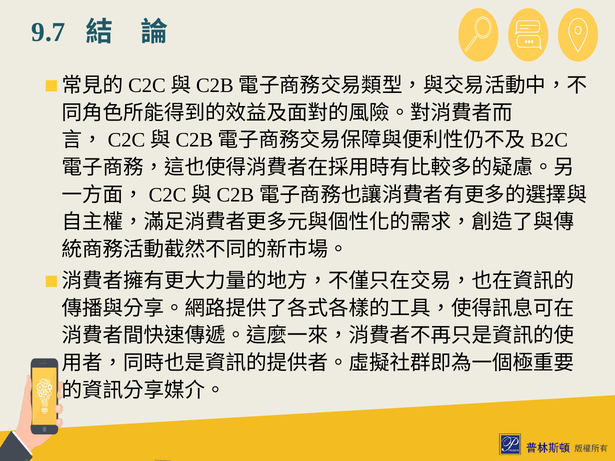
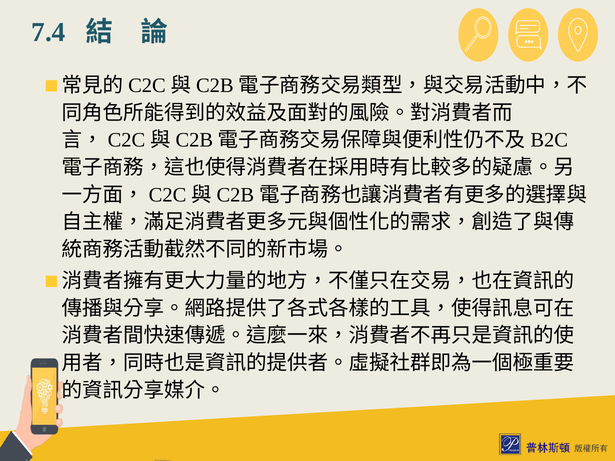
9.7: 9.7 -> 7.4
